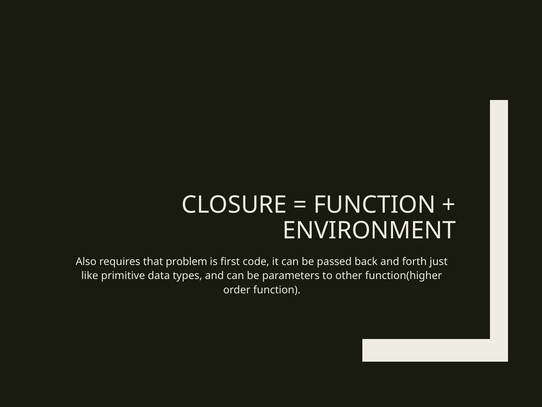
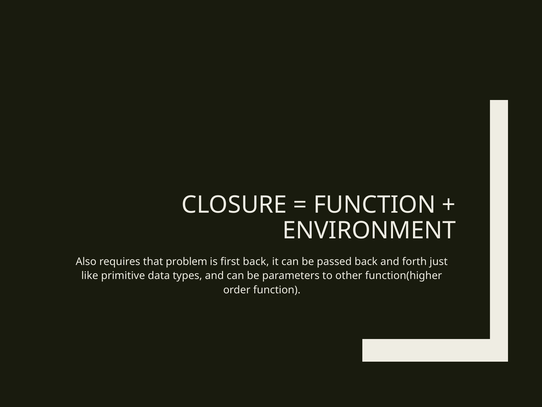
first code: code -> back
